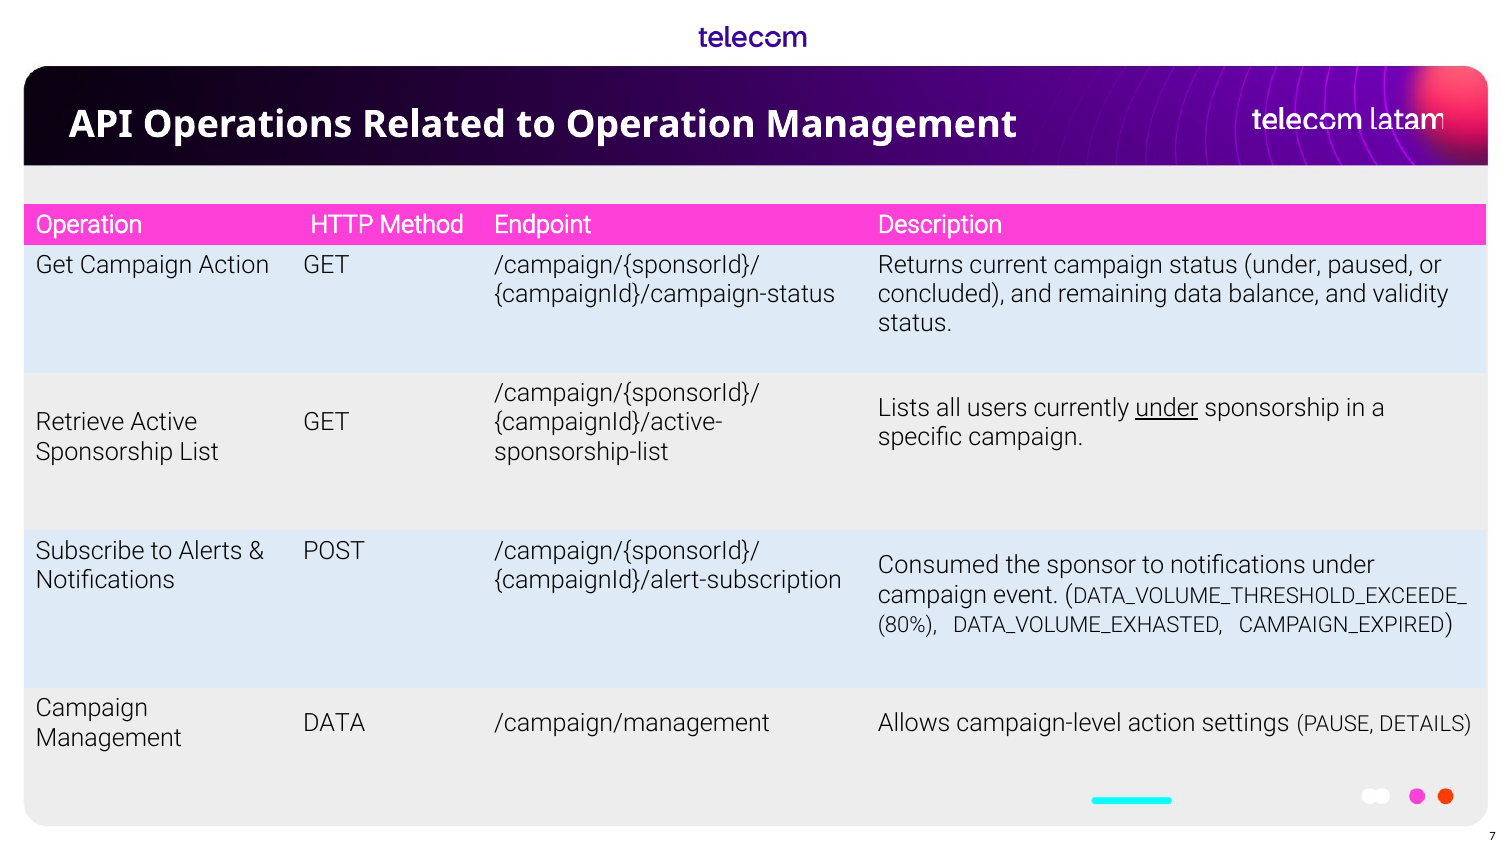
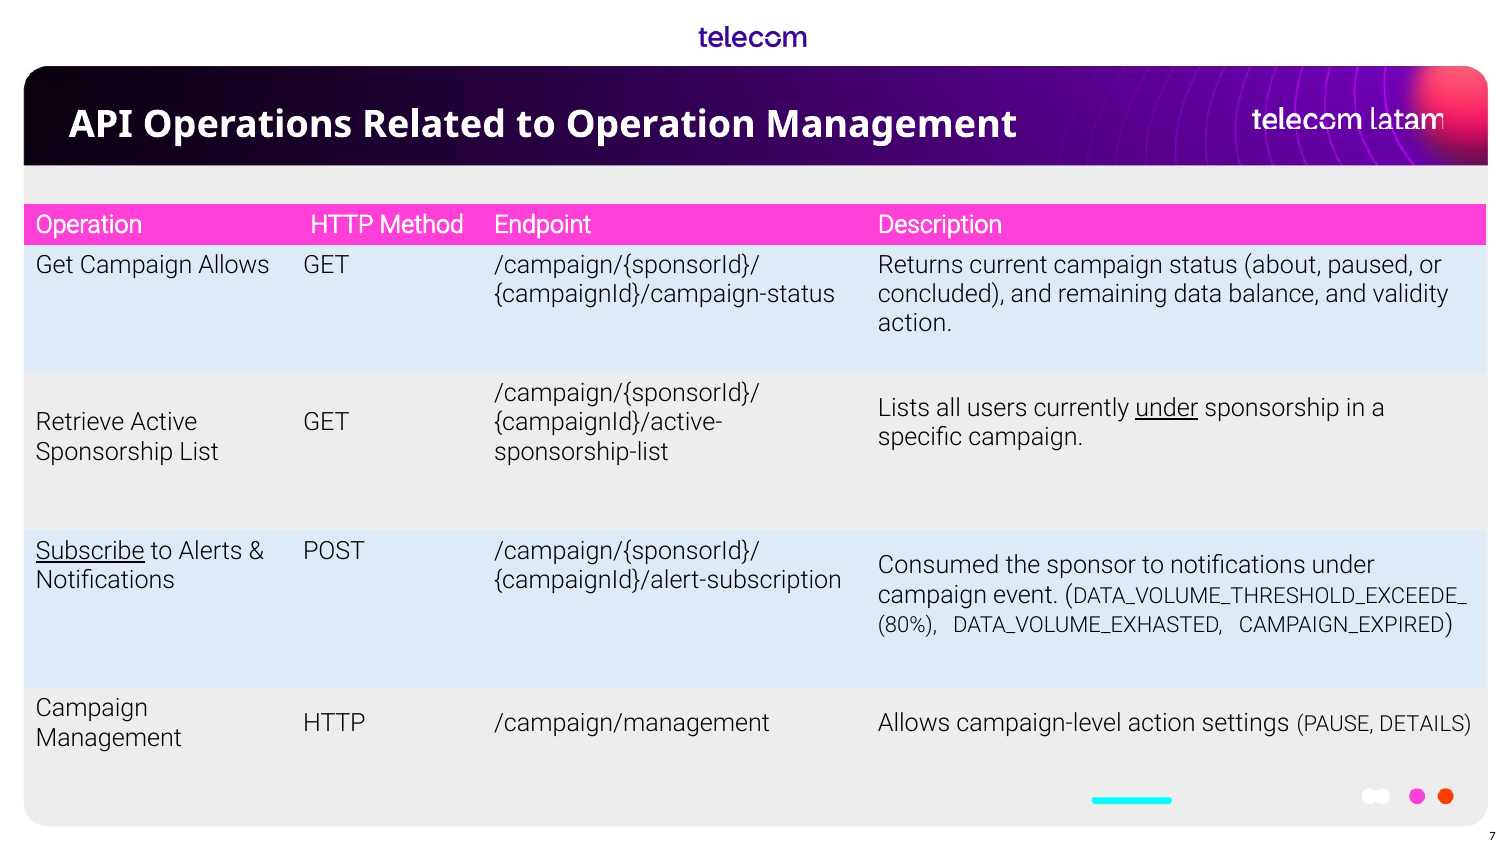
Campaign Action: Action -> Allows
status under: under -> about
status at (915, 324): status -> action
Subscribe underline: none -> present
DATA at (334, 723): DATA -> HTTP
